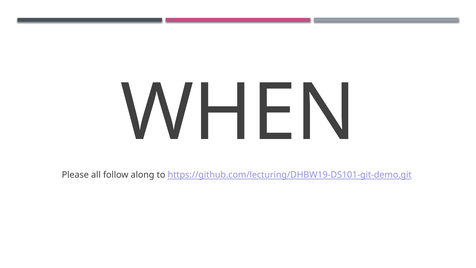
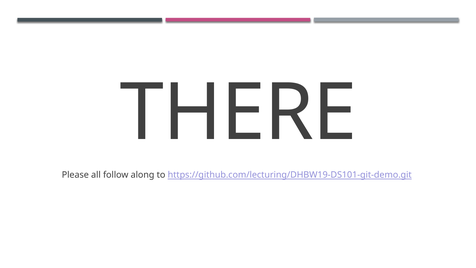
WHEN: WHEN -> THERE
